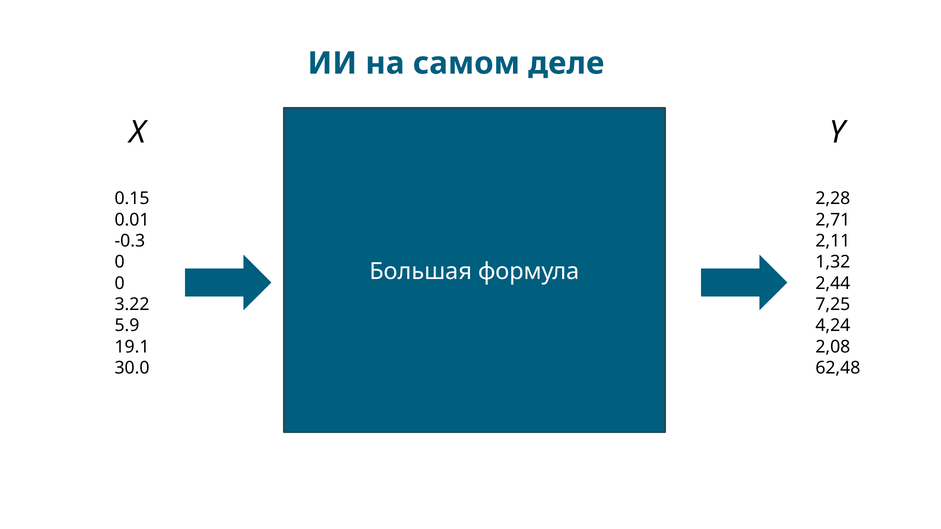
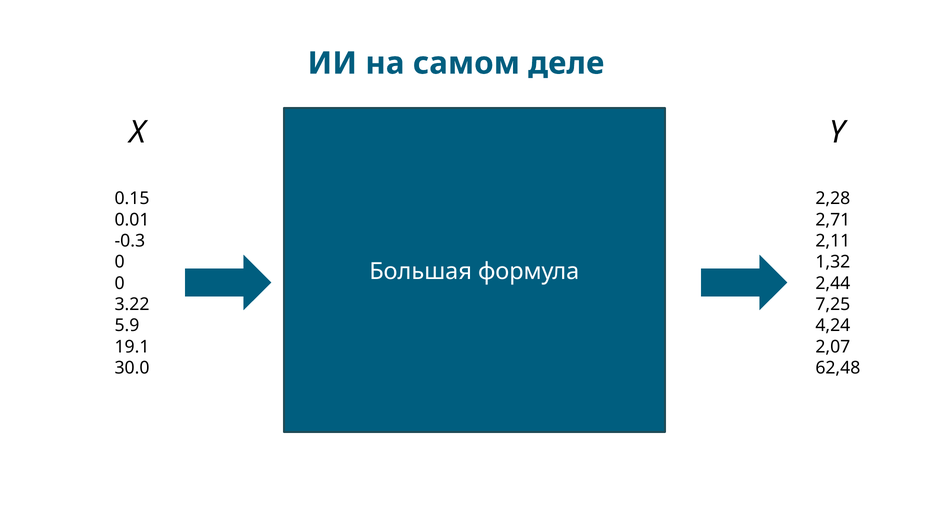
2,08: 2,08 -> 2,07
